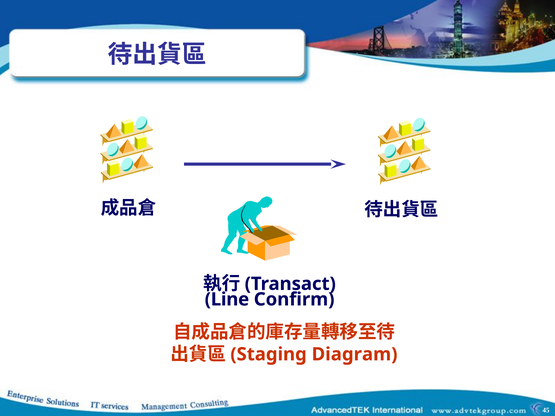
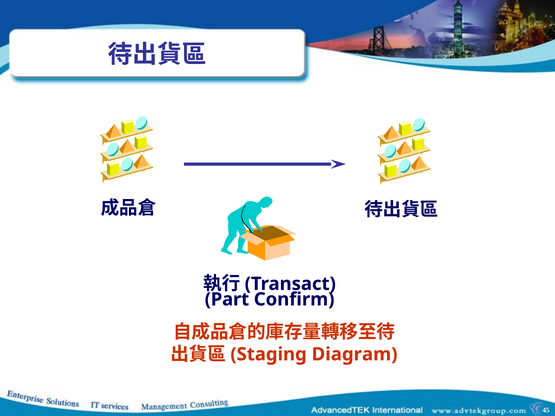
Line: Line -> Part
